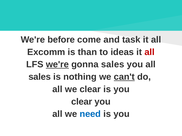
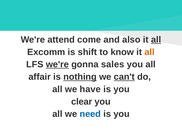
before: before -> attend
task: task -> also
all at (156, 40) underline: none -> present
than: than -> shift
ideas: ideas -> know
all at (150, 52) colour: red -> orange
sales at (40, 77): sales -> affair
nothing underline: none -> present
we clear: clear -> have
